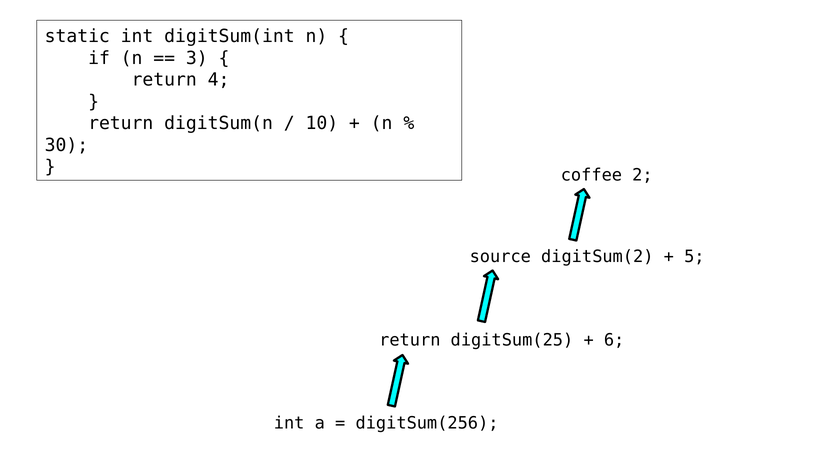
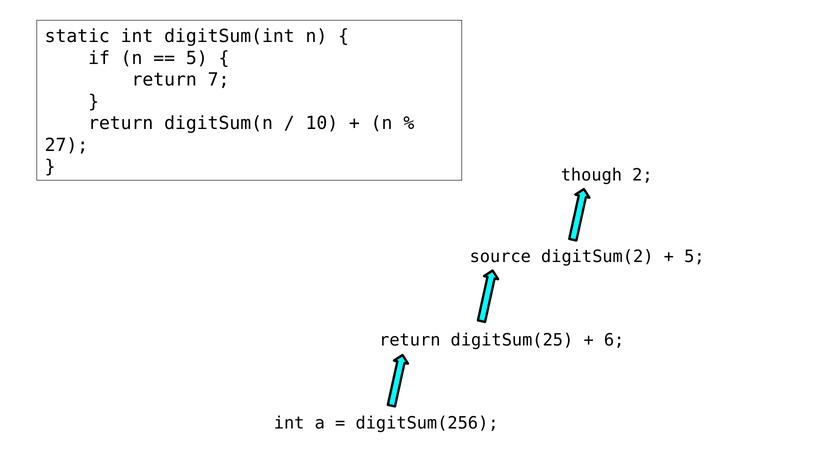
3 at (197, 58): 3 -> 5
4: 4 -> 7
30: 30 -> 27
coffee: coffee -> though
